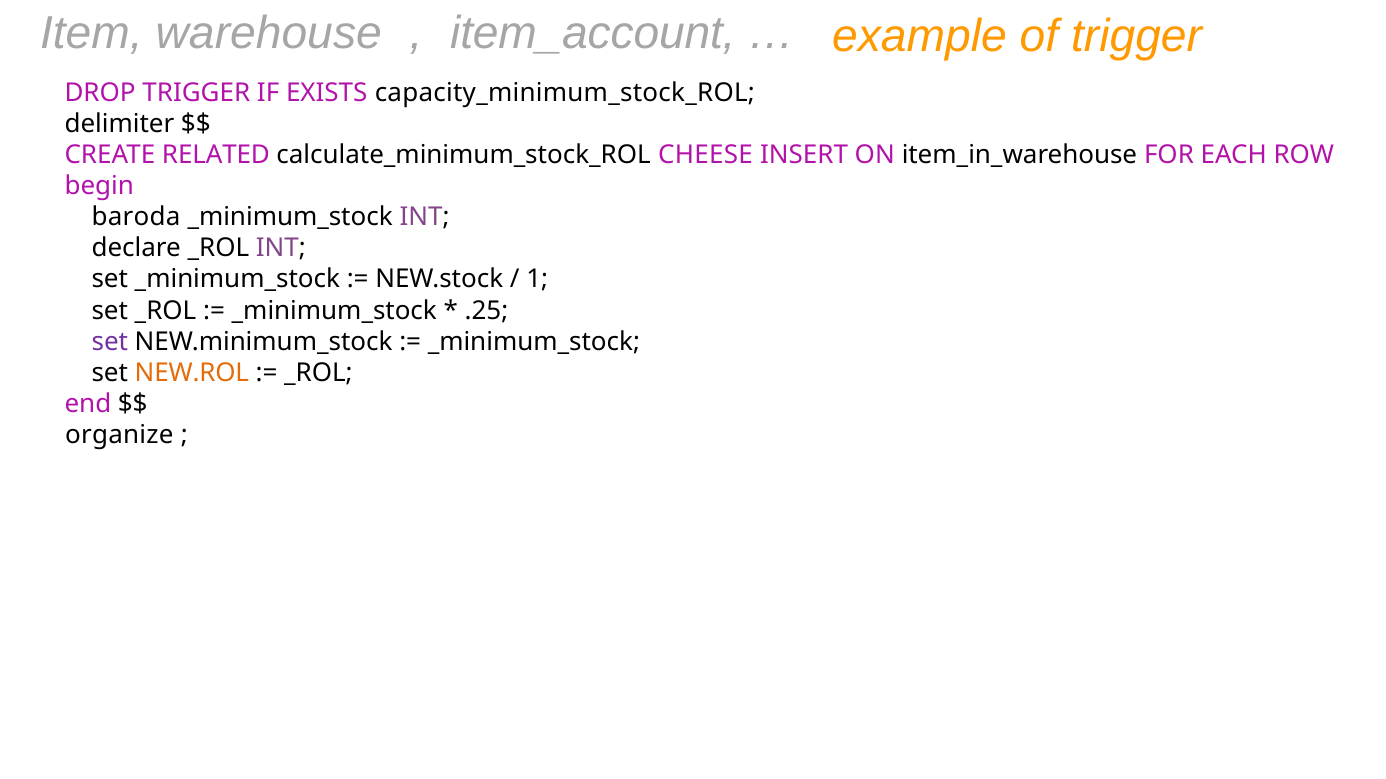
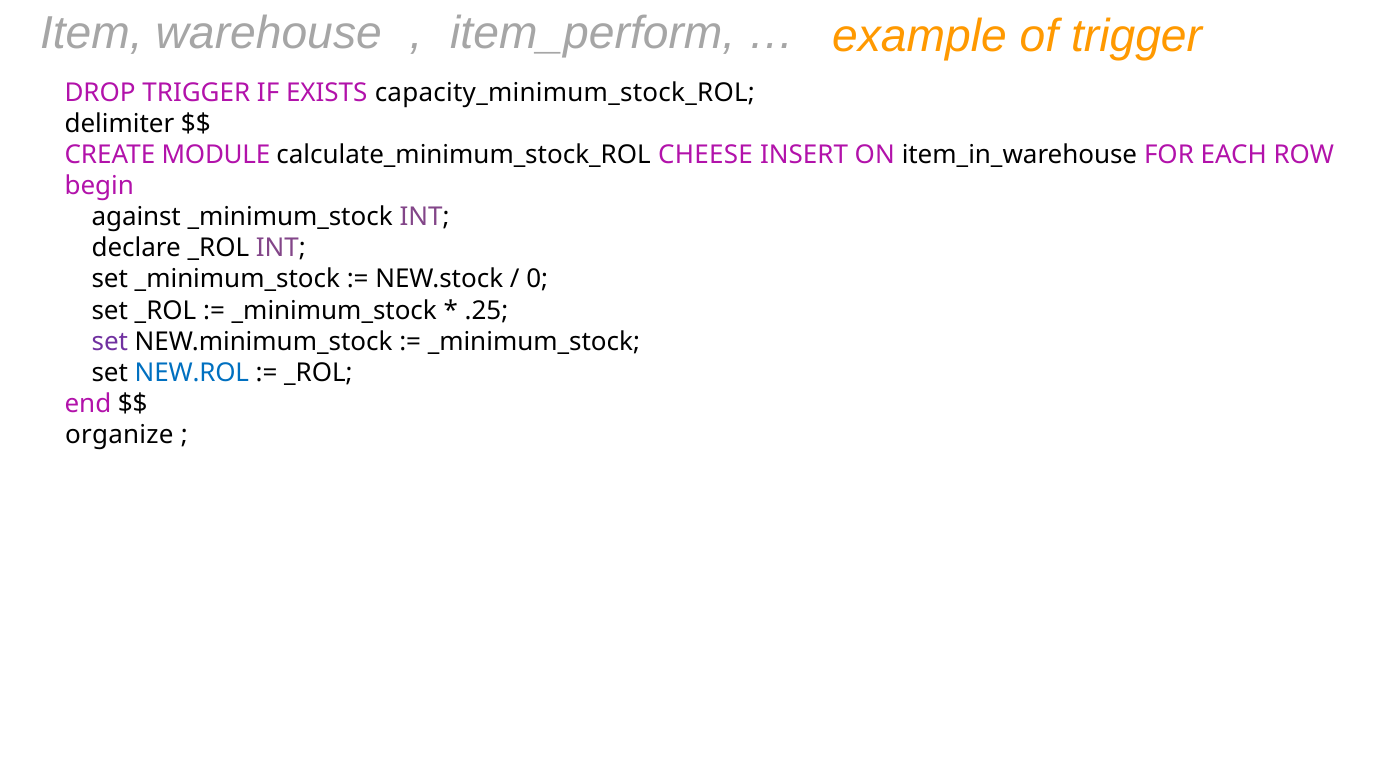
item_account: item_account -> item_perform
RELATED: RELATED -> MODULE
baroda: baroda -> against
1: 1 -> 0
NEW.ROL colour: orange -> blue
